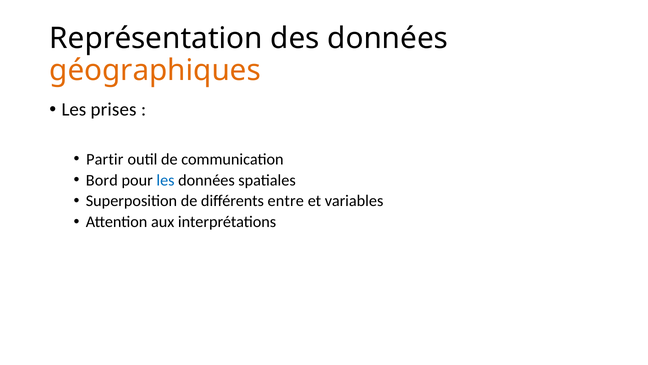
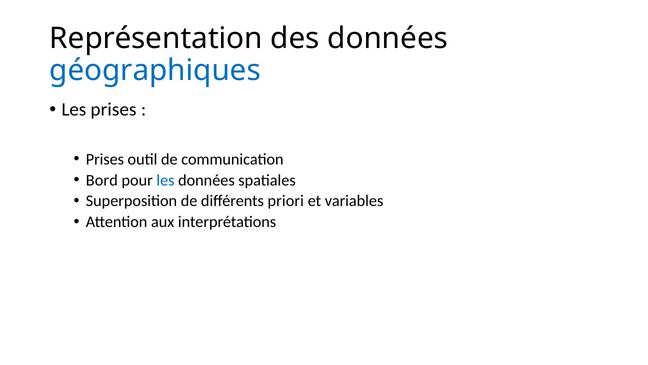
géographiques colour: orange -> blue
Partir at (105, 159): Partir -> Prises
entre: entre -> priori
